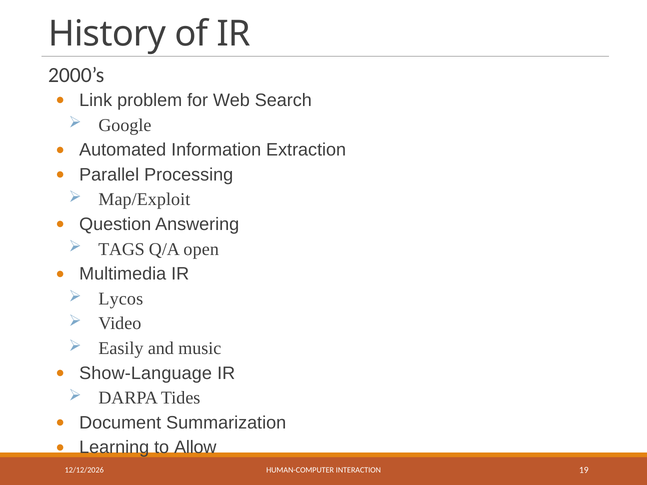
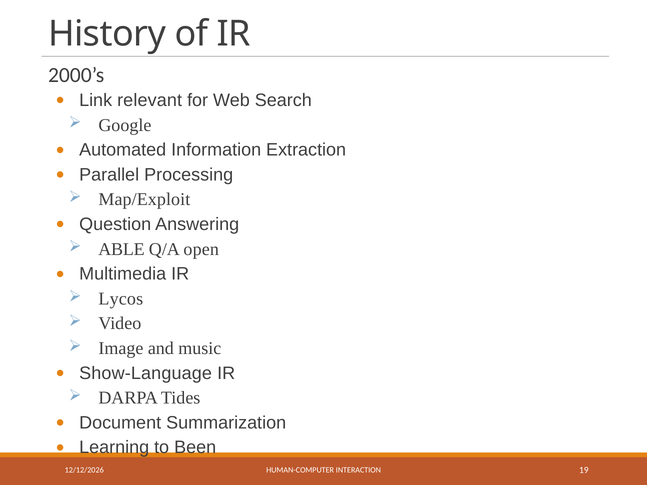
problem: problem -> relevant
TAGS: TAGS -> ABLE
Easily: Easily -> Image
Allow: Allow -> Been
